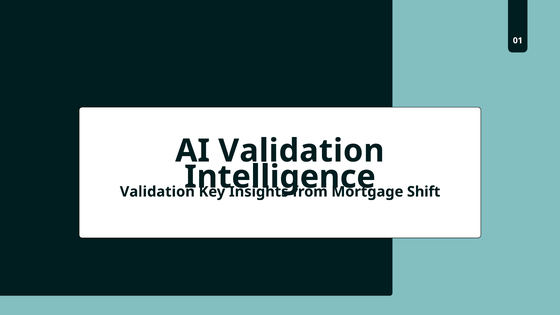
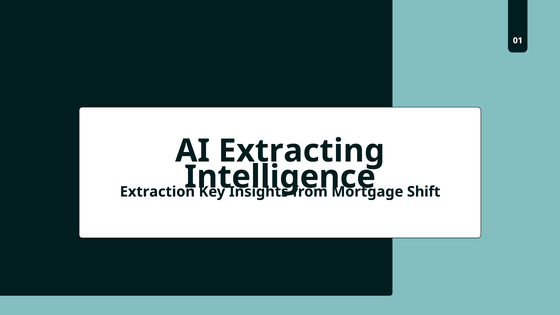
AI Validation: Validation -> Extracting
Validation at (157, 192): Validation -> Extraction
